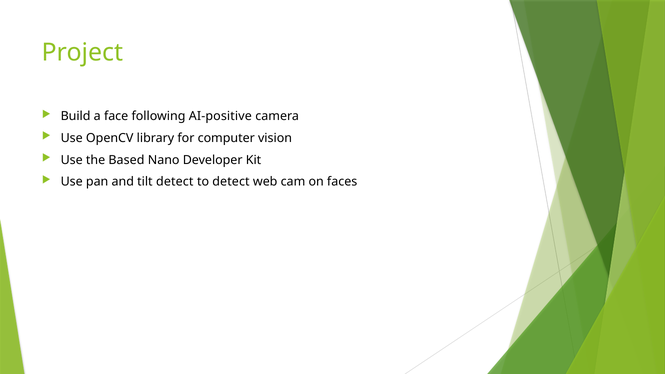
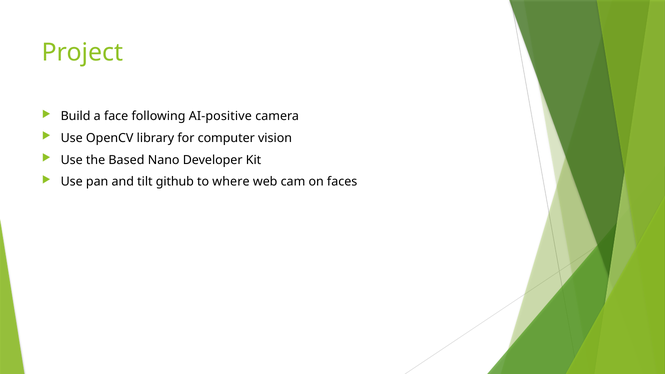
tilt detect: detect -> github
to detect: detect -> where
